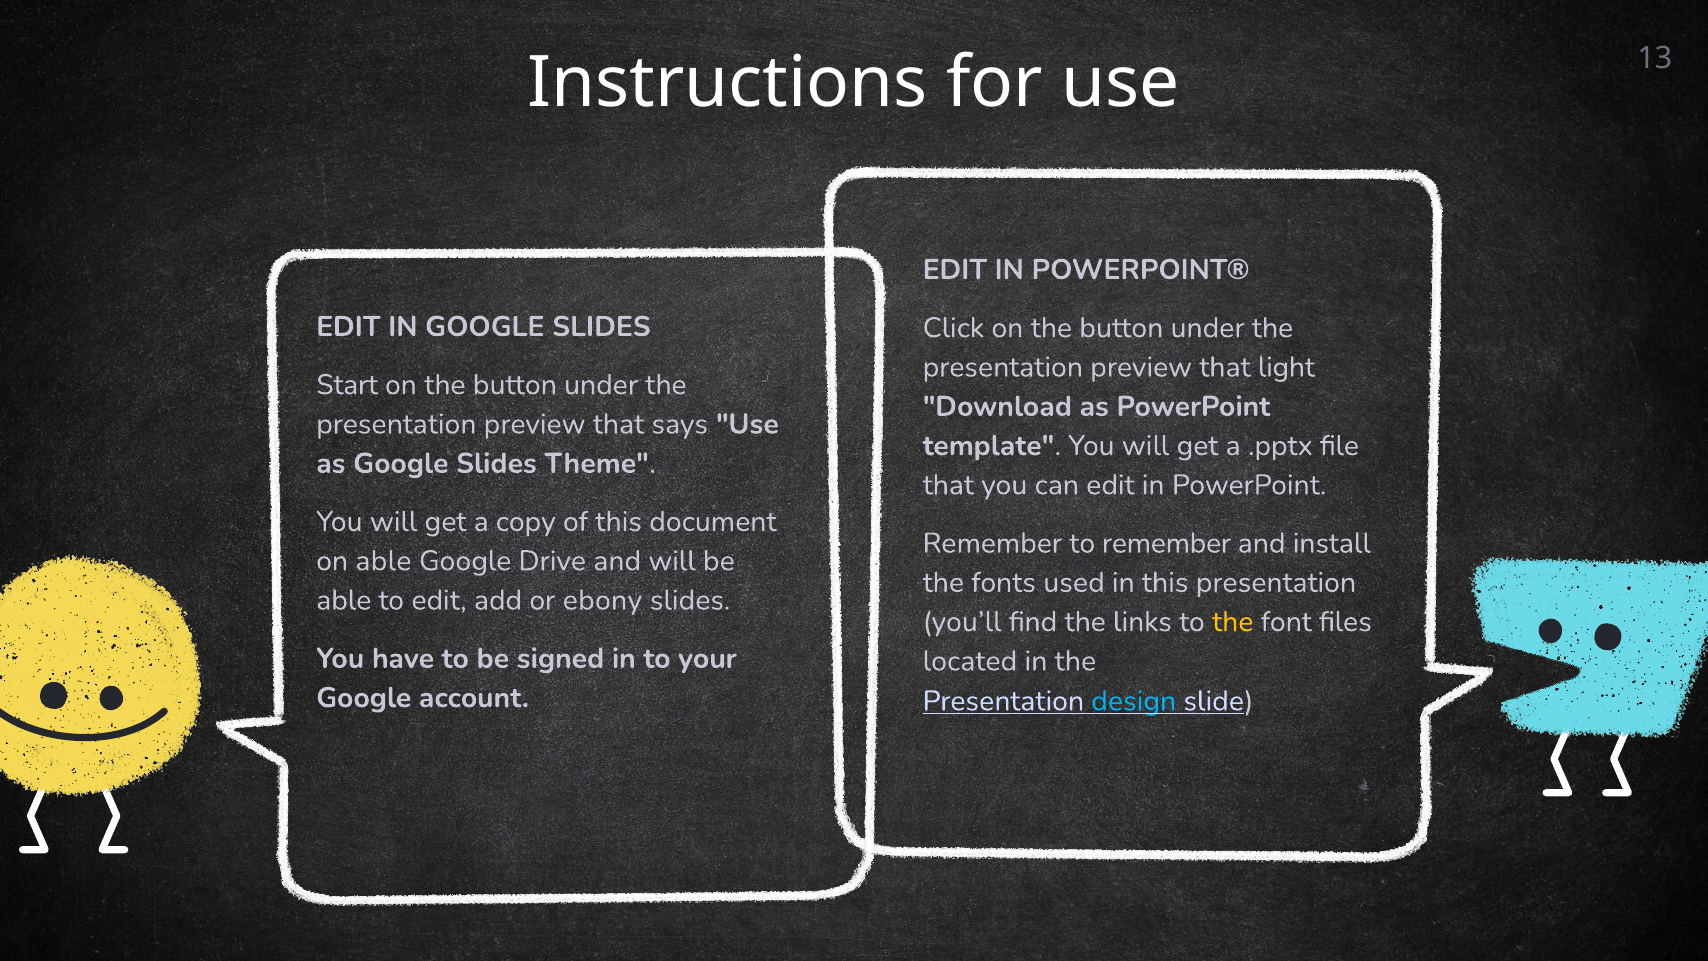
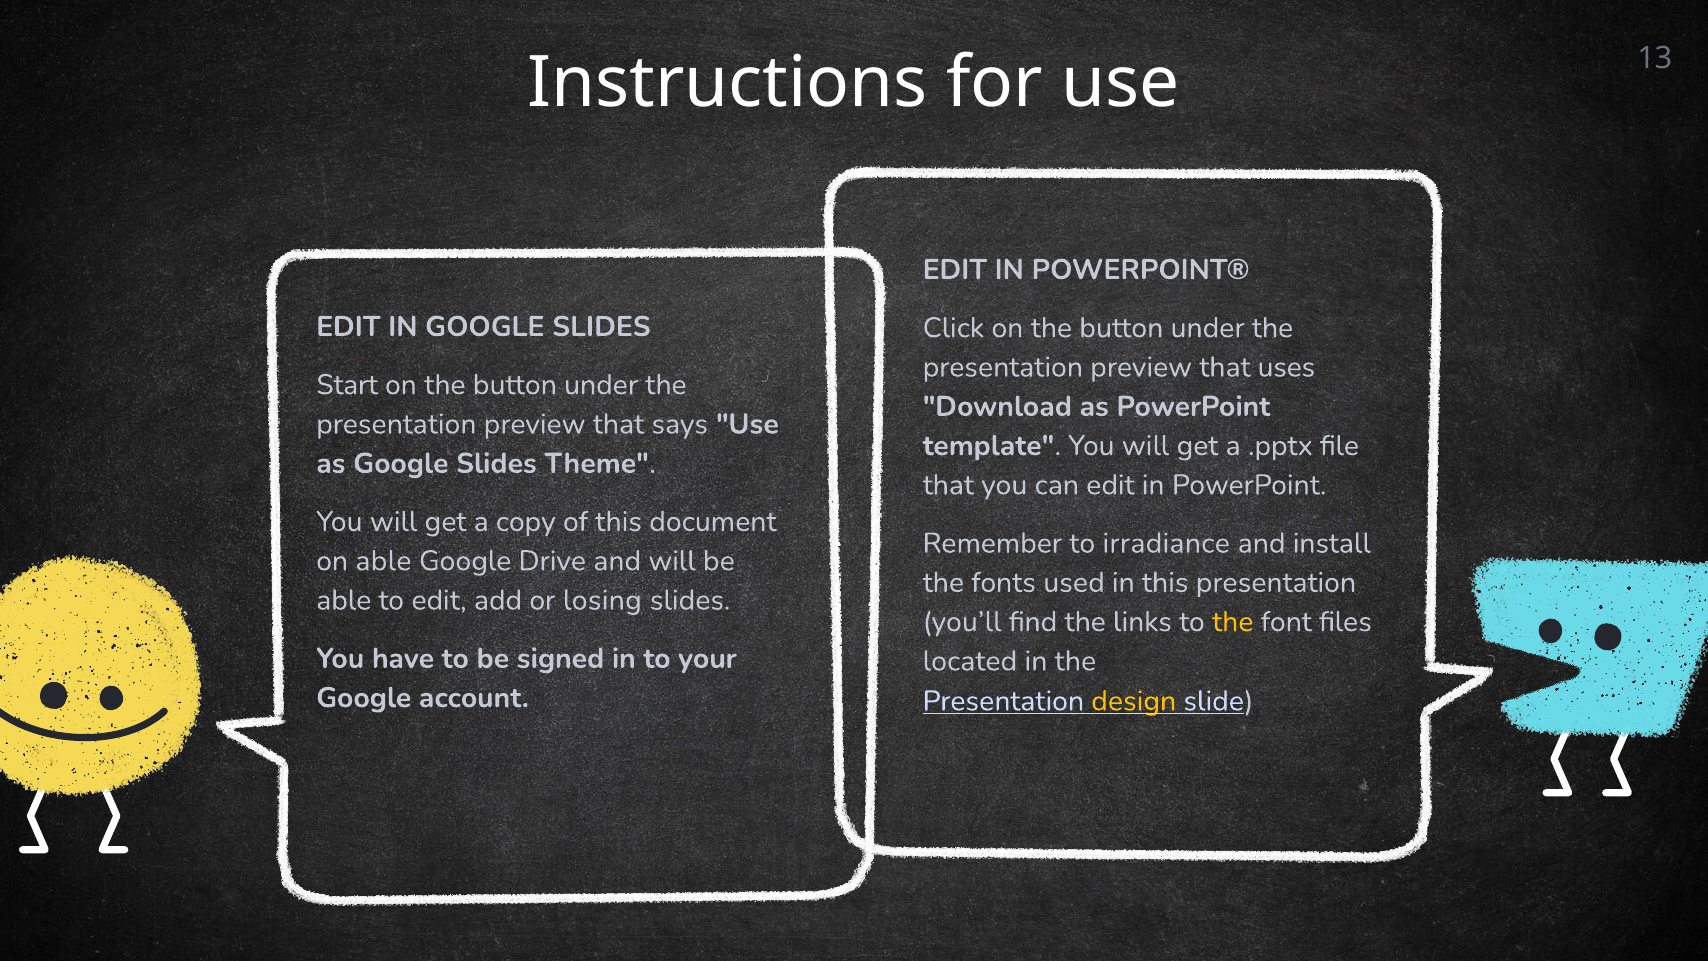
light: light -> uses
to remember: remember -> irradiance
ebony: ebony -> losing
design colour: light blue -> yellow
